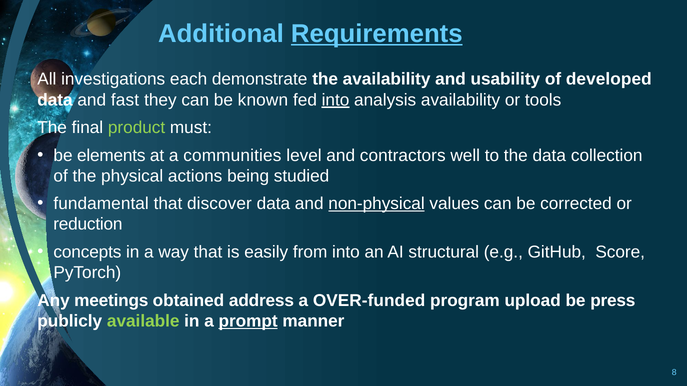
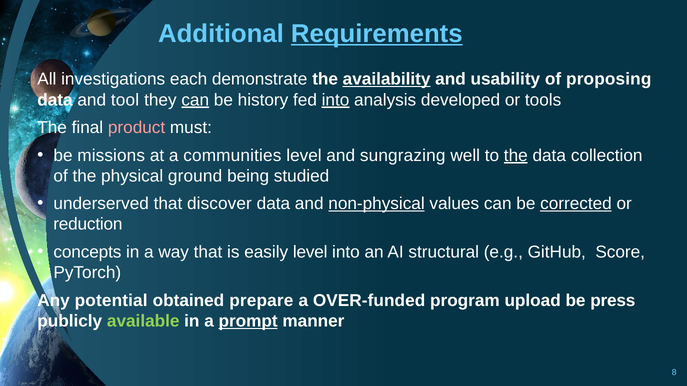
availability at (387, 79) underline: none -> present
developed: developed -> proposing
fast: fast -> tool
can at (195, 100) underline: none -> present
known: known -> history
analysis availability: availability -> developed
product colour: light green -> pink
elements: elements -> missions
contractors: contractors -> sungrazing
the at (516, 156) underline: none -> present
actions: actions -> ground
fundamental: fundamental -> underserved
corrected underline: none -> present
easily from: from -> level
meetings: meetings -> potential
address: address -> prepare
